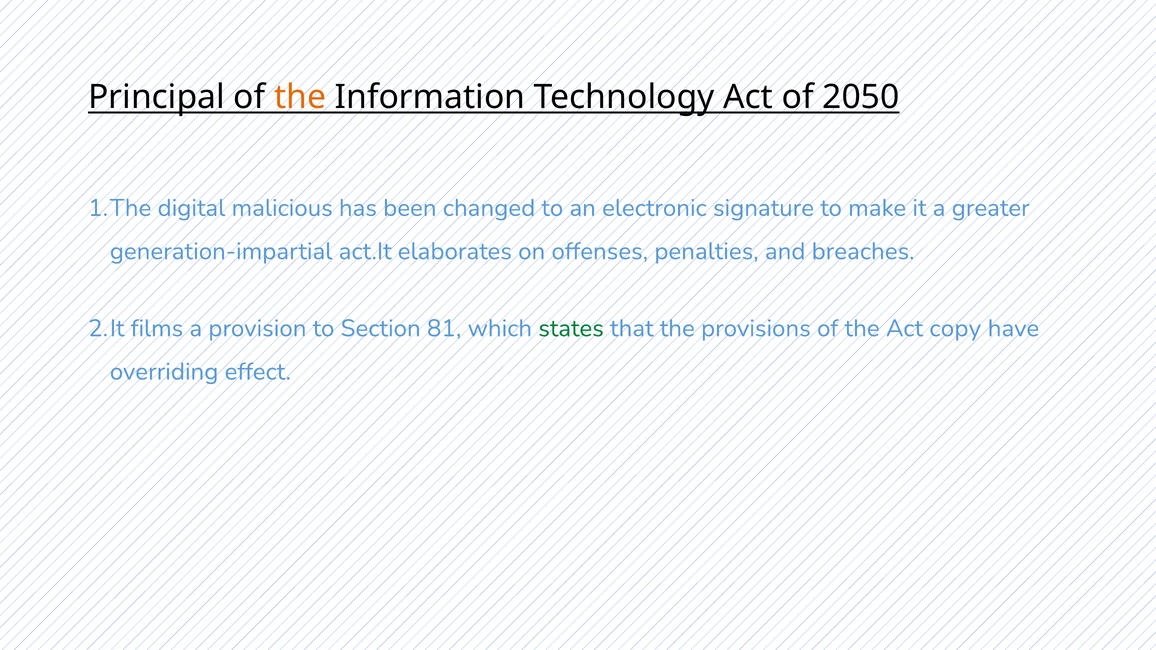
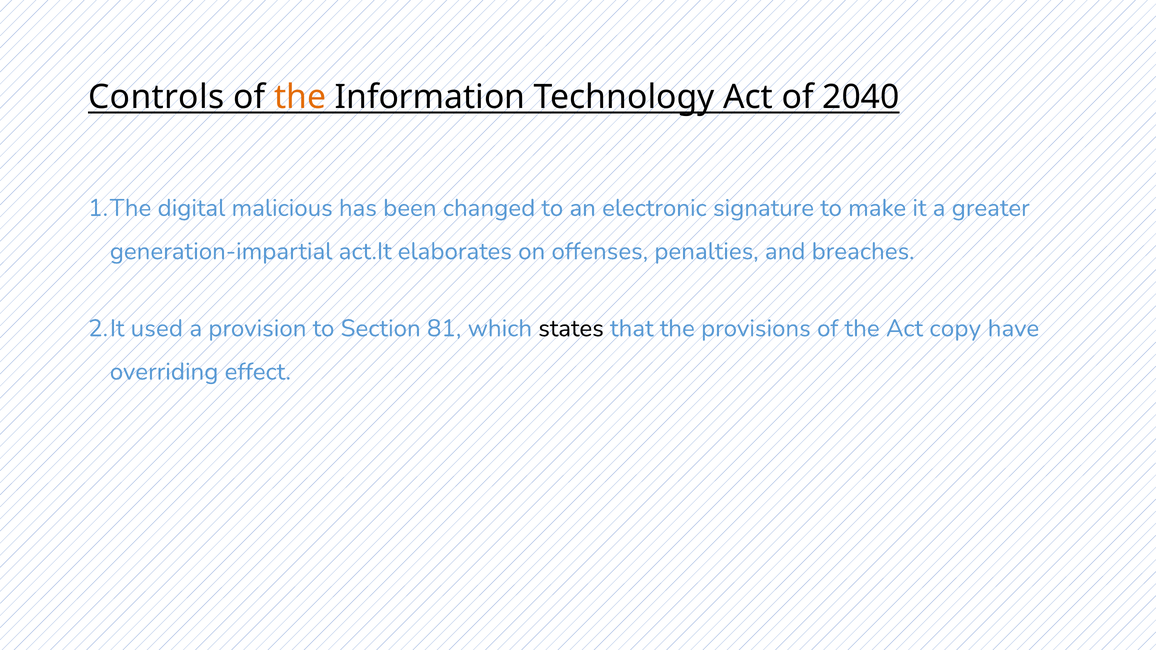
Principal: Principal -> Controls
2050: 2050 -> 2040
films: films -> used
states colour: green -> black
